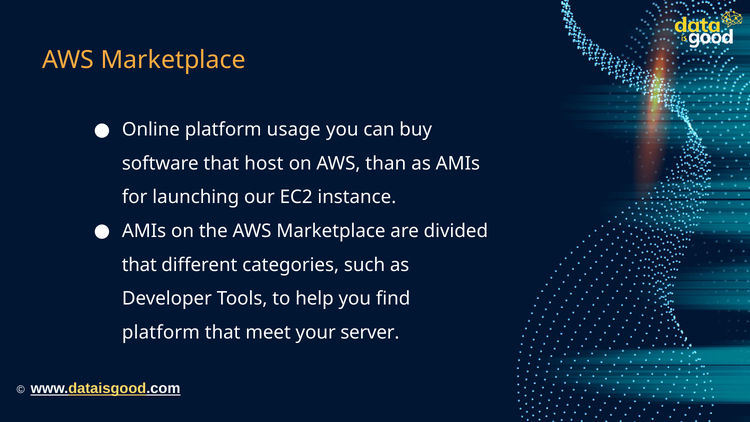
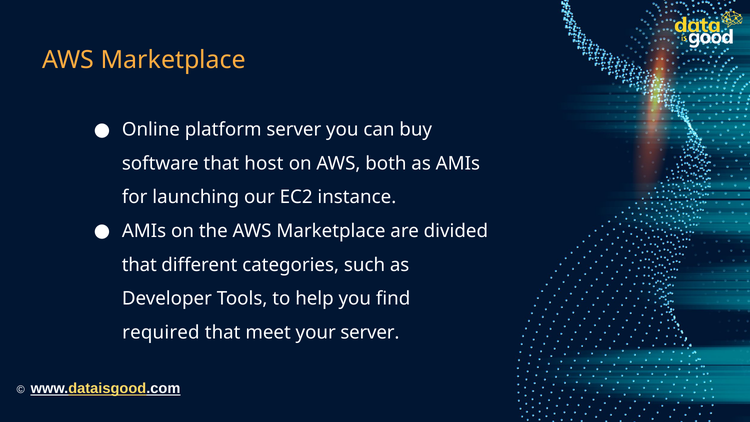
platform usage: usage -> server
than: than -> both
platform at (161, 332): platform -> required
